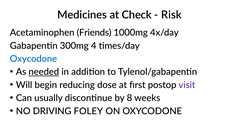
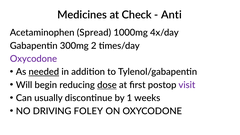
Risk: Risk -> Anti
Friends: Friends -> Spread
4: 4 -> 2
Oxycodone at (33, 59) colour: blue -> purple
dose underline: none -> present
8: 8 -> 1
